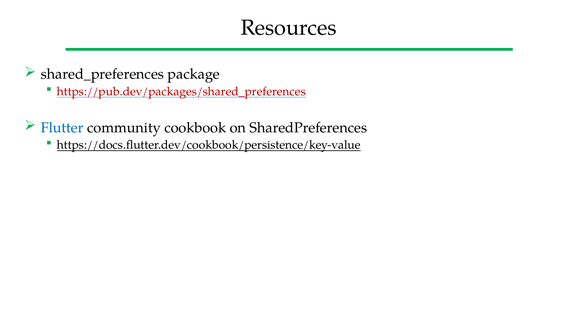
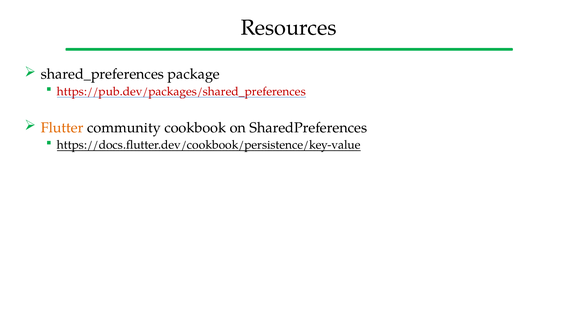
Flutter colour: blue -> orange
